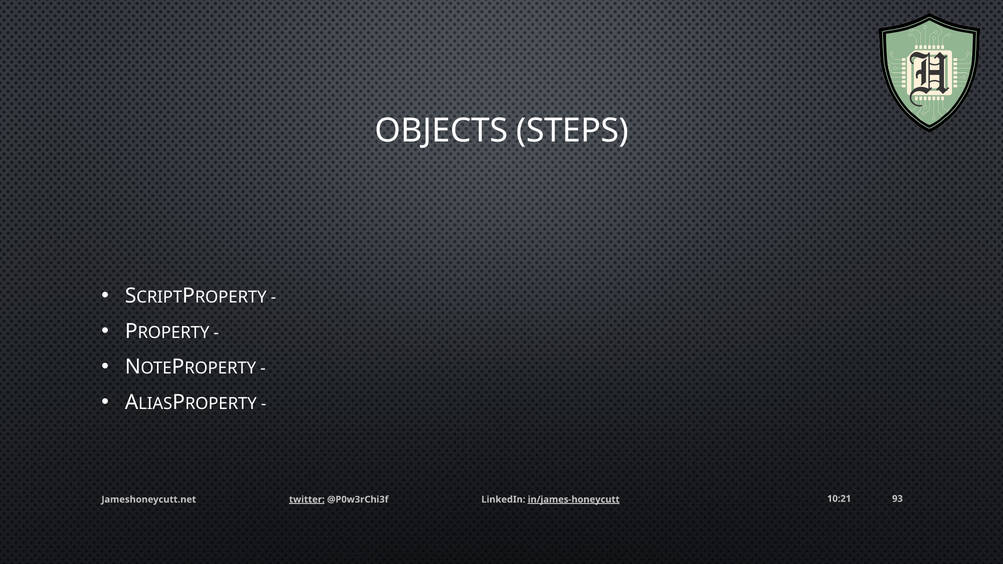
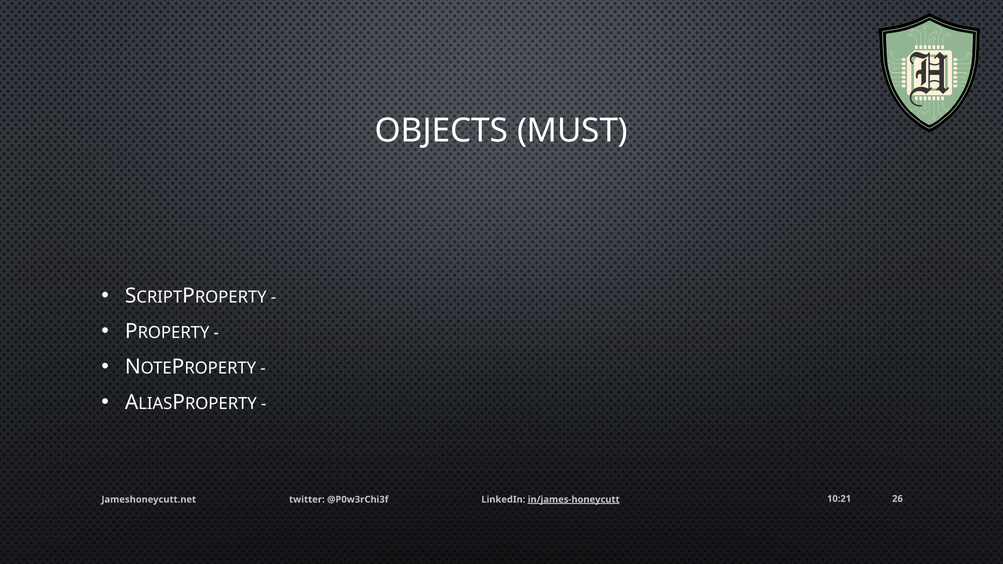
STEPS: STEPS -> MUST
93: 93 -> 26
twitter underline: present -> none
